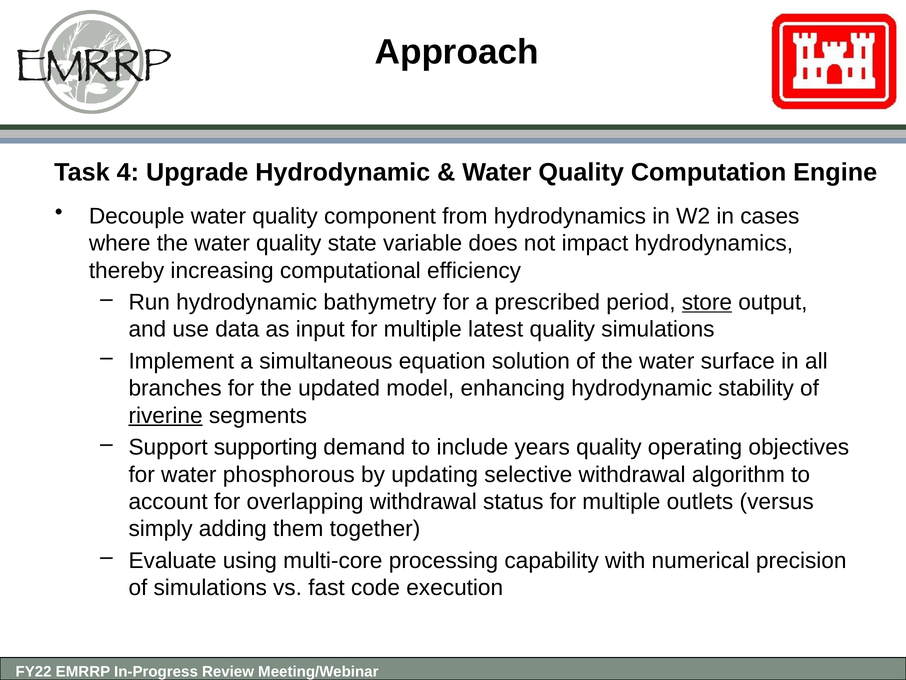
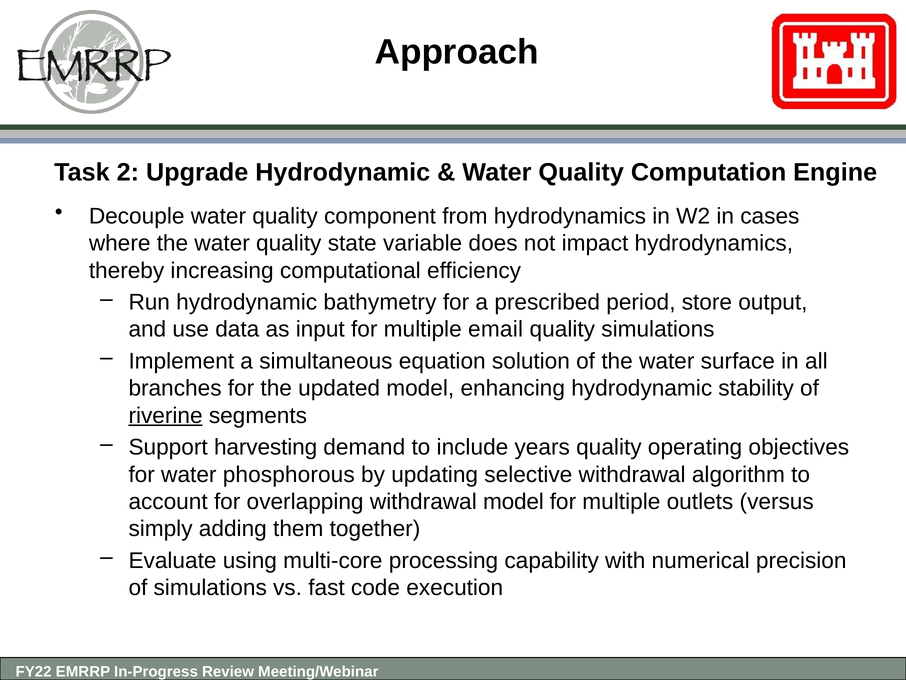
4: 4 -> 2
store underline: present -> none
latest: latest -> email
supporting: supporting -> harvesting
withdrawal status: status -> model
